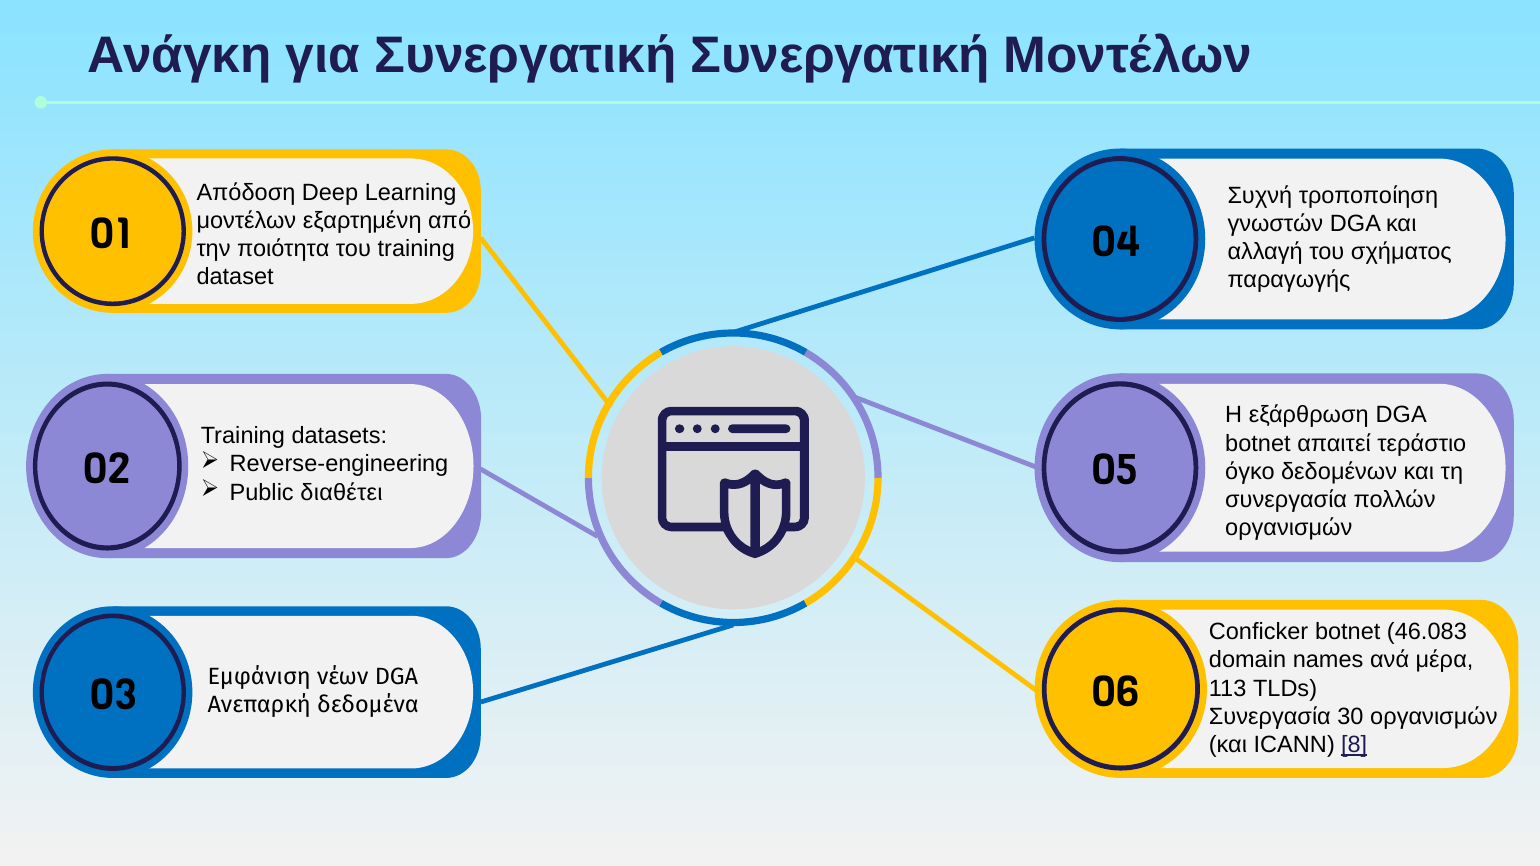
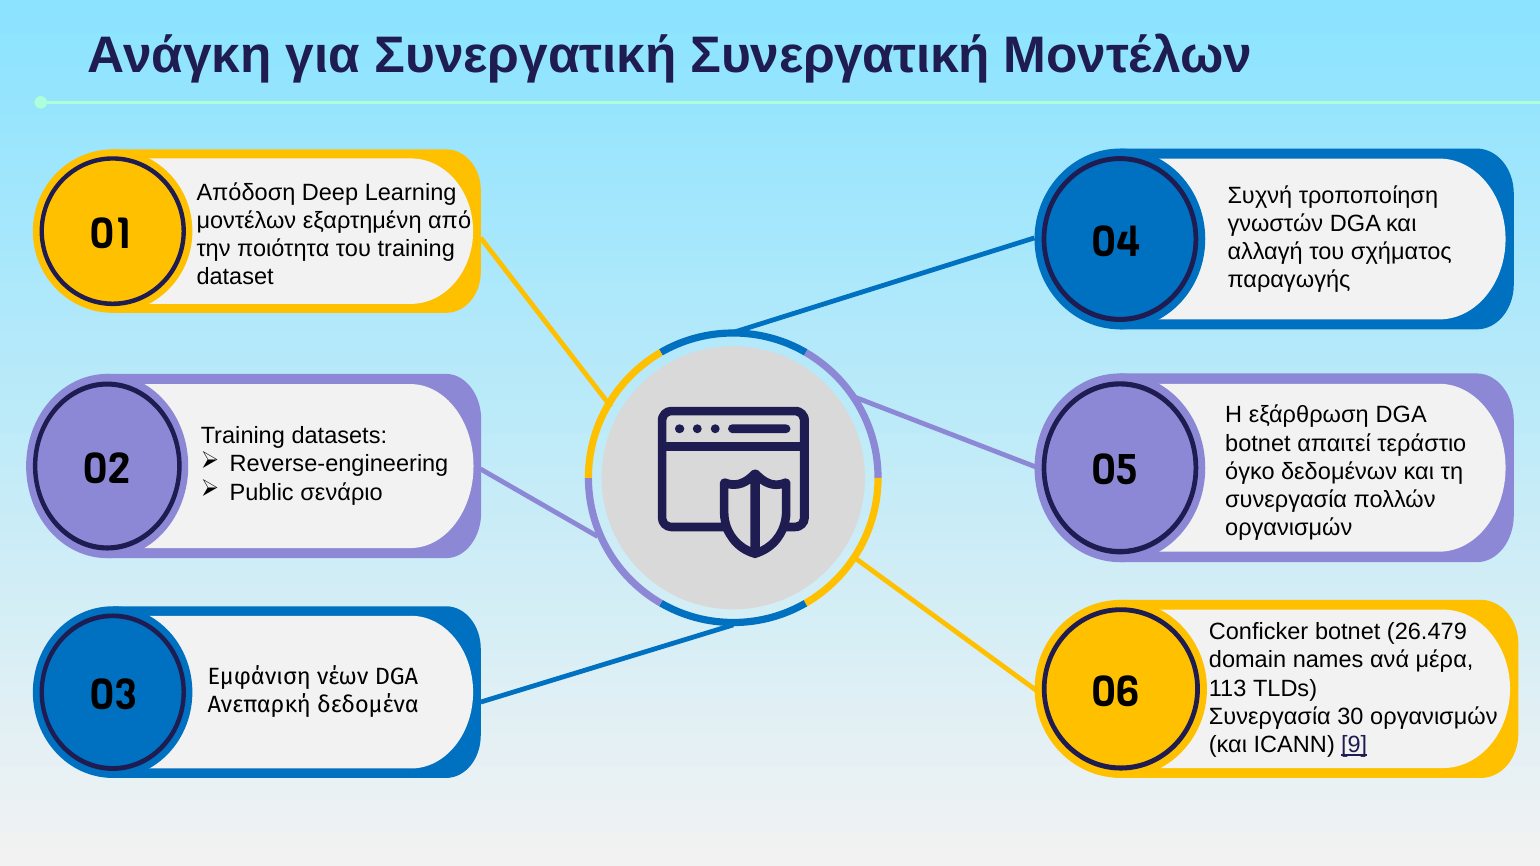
διαθέτει: διαθέτει -> σενάριο
46.083: 46.083 -> 26.479
8: 8 -> 9
